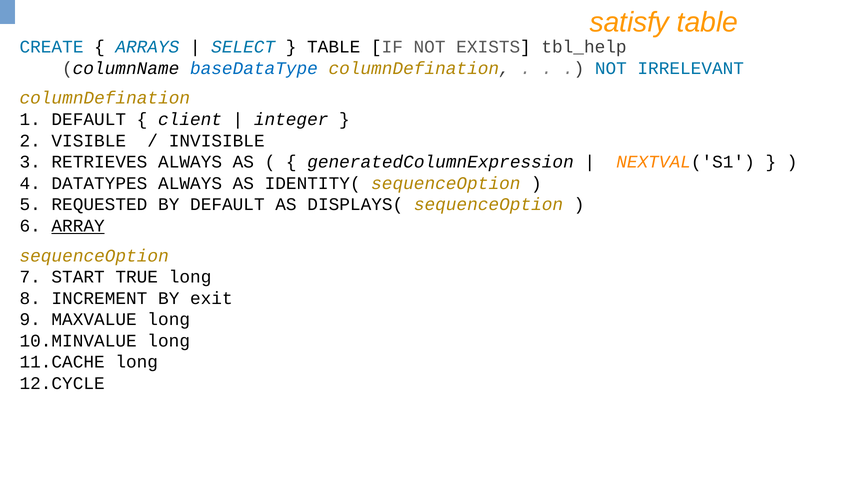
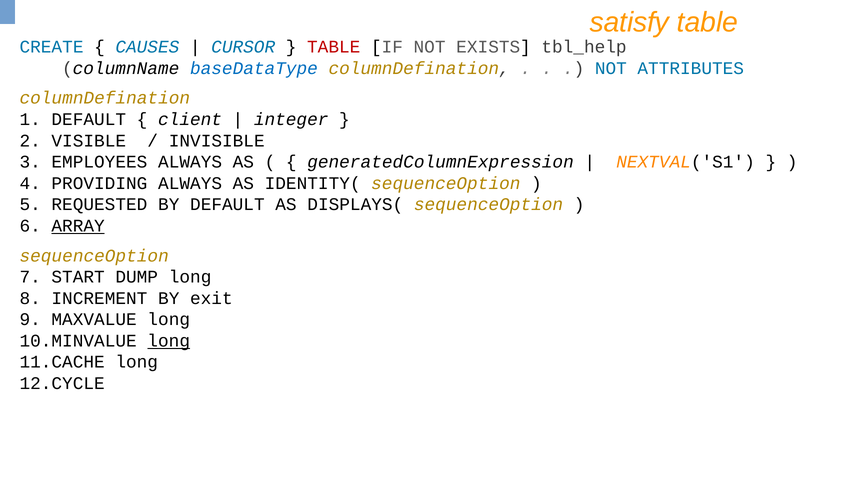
ARRAYS: ARRAYS -> CAUSES
SELECT: SELECT -> CURSOR
TABLE at (334, 47) colour: black -> red
IRRELEVANT: IRRELEVANT -> ATTRIBUTES
RETRIEVES: RETRIEVES -> EMPLOYEES
DATATYPES: DATATYPES -> PROVIDING
TRUE: TRUE -> DUMP
long at (169, 341) underline: none -> present
